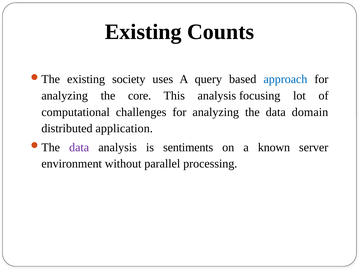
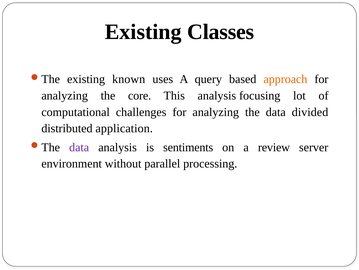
Counts: Counts -> Classes
society: society -> known
approach colour: blue -> orange
domain: domain -> divided
known: known -> review
